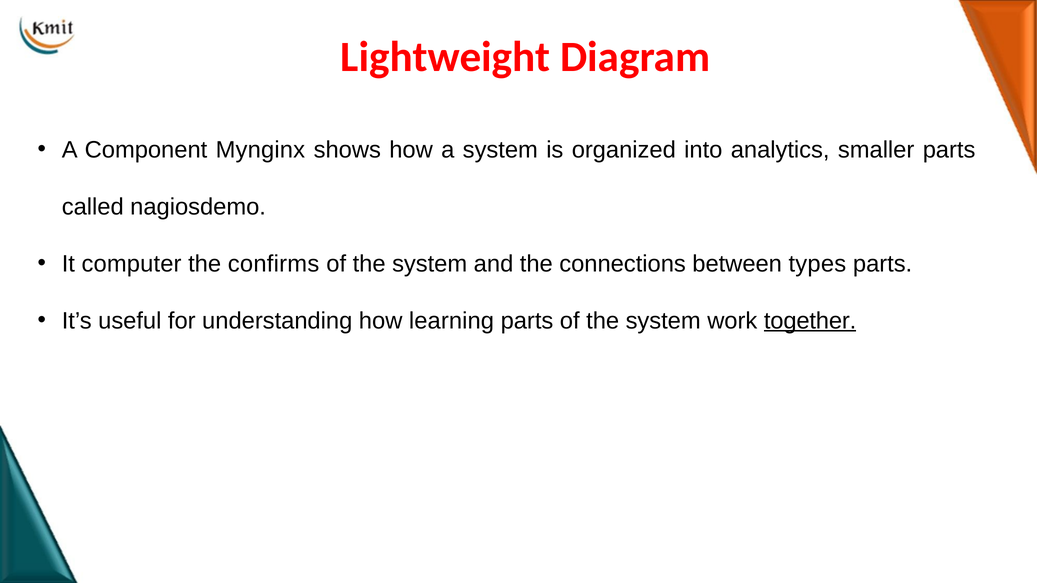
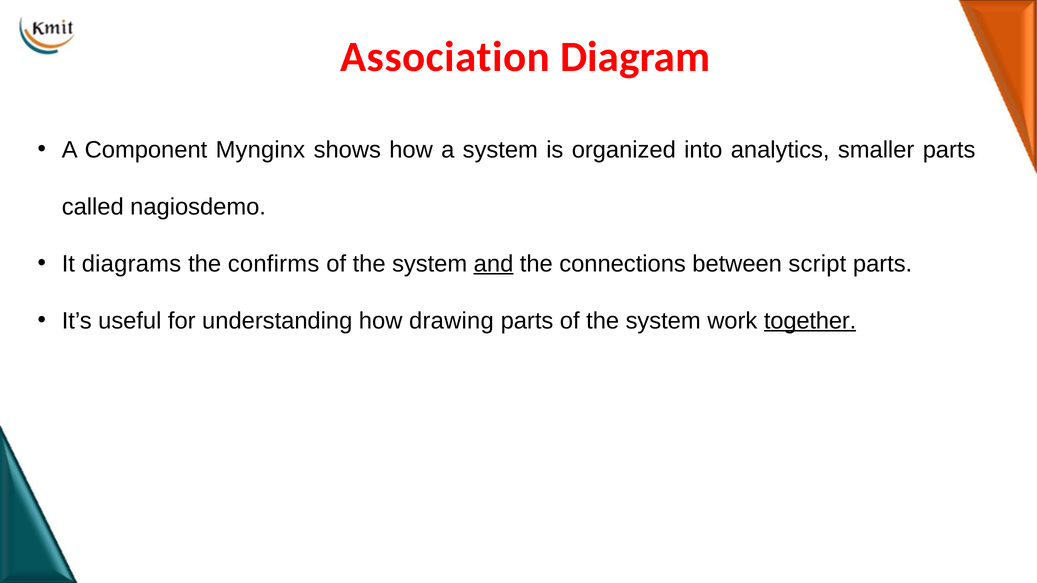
Lightweight: Lightweight -> Association
computer: computer -> diagrams
and underline: none -> present
types: types -> script
learning: learning -> drawing
